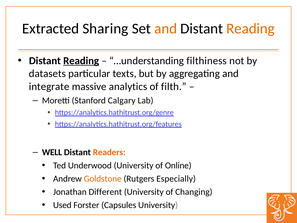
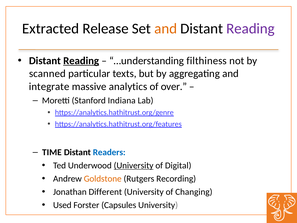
Sharing: Sharing -> Release
Reading at (251, 29) colour: orange -> purple
datasets: datasets -> scanned
filth: filth -> over
Calgary: Calgary -> Indiana
WELL: WELL -> TIME
Readers colour: orange -> blue
University at (134, 165) underline: none -> present
Online: Online -> Digital
Especially: Especially -> Recording
